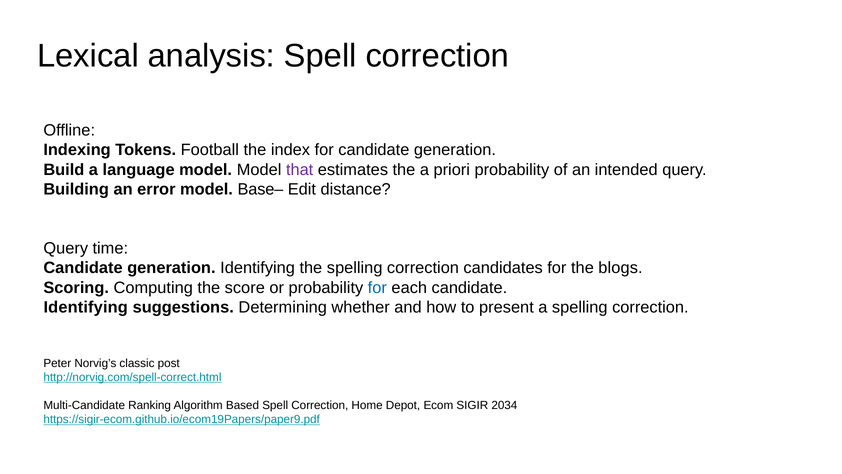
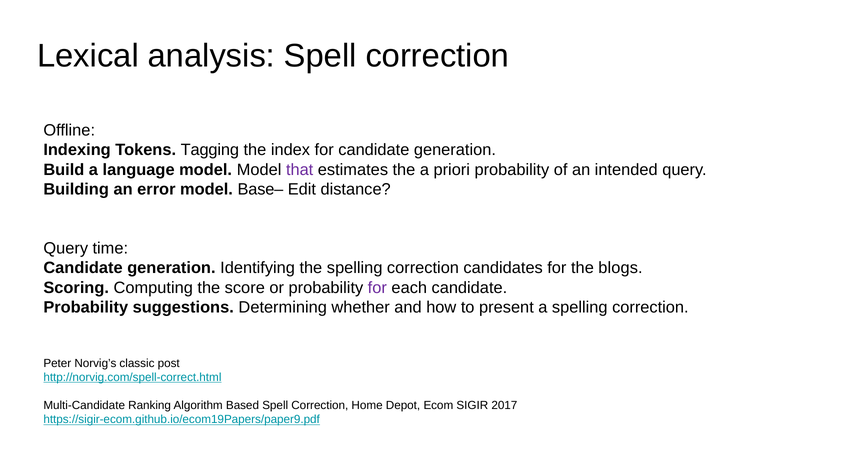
Football: Football -> Tagging
for at (377, 287) colour: blue -> purple
Identifying at (86, 307): Identifying -> Probability
2034: 2034 -> 2017
